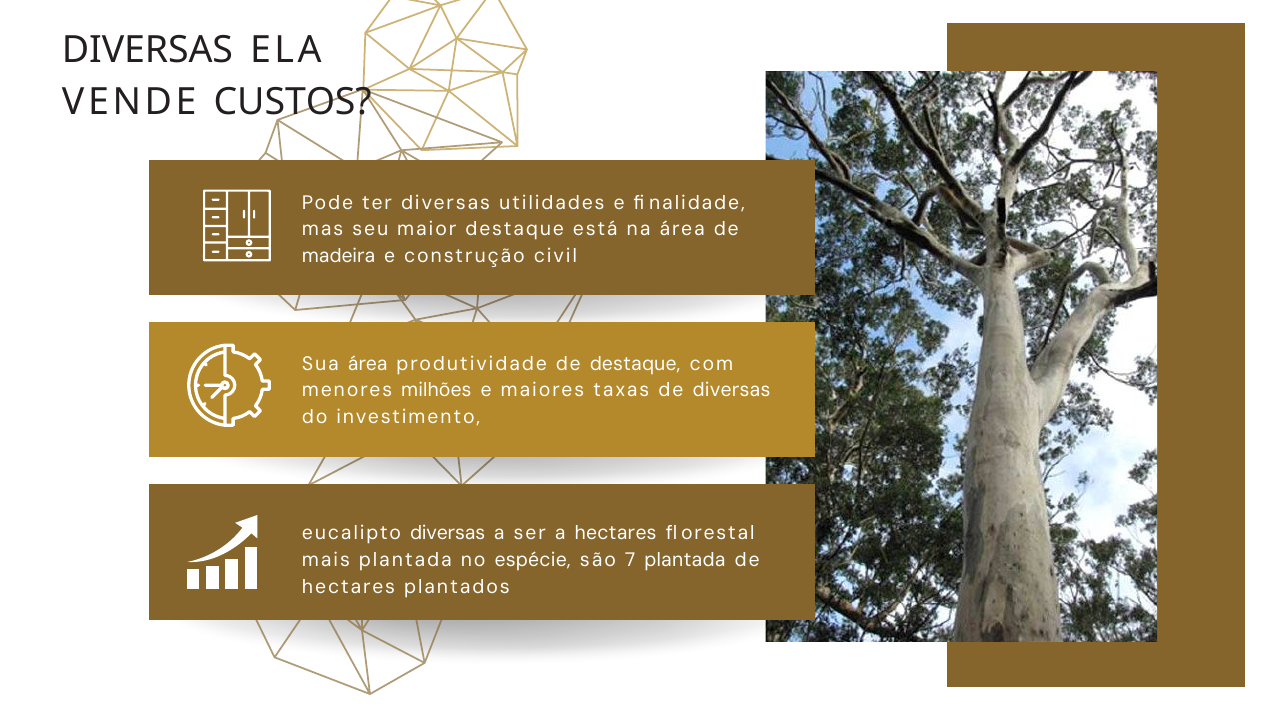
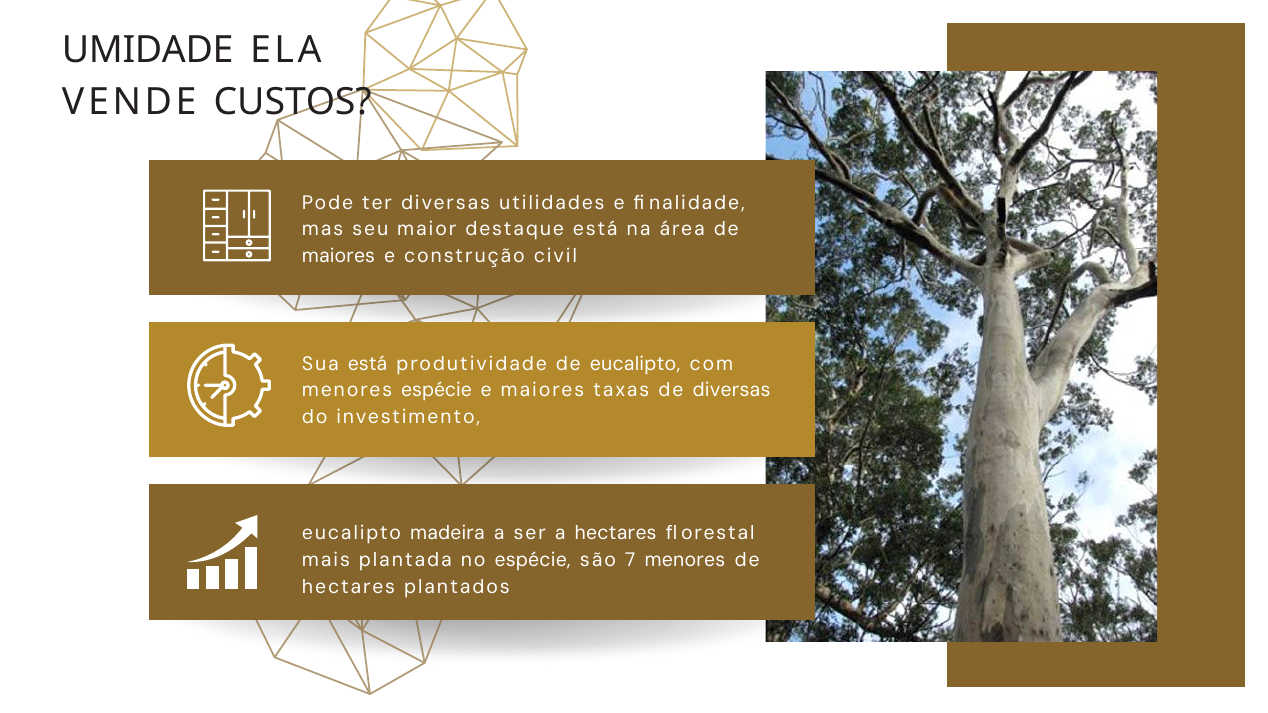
DIVERSAS at (148, 50): DIVERSAS -> UMIDADE
madeira at (339, 256): madeira -> maiores
Sua área: área -> está
de destaque: destaque -> eucalipto
menores milhões: milhões -> espécie
eucalipto diversas: diversas -> madeira
7 plantada: plantada -> menores
